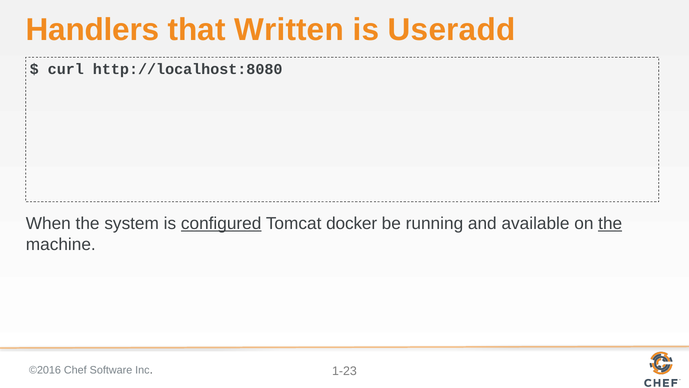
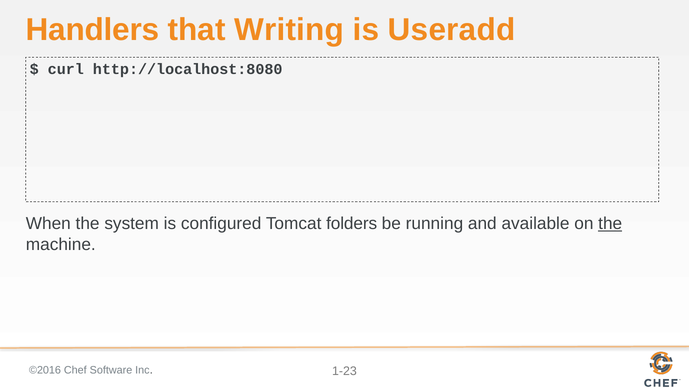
Written: Written -> Writing
configured underline: present -> none
docker: docker -> folders
